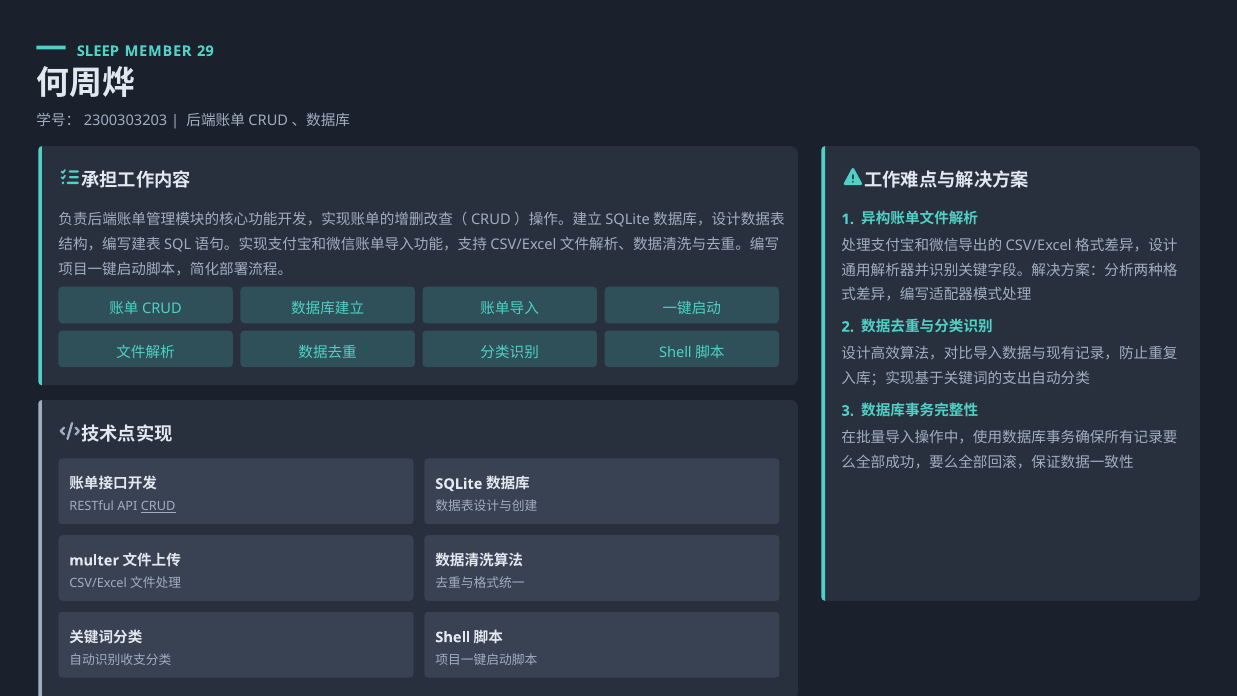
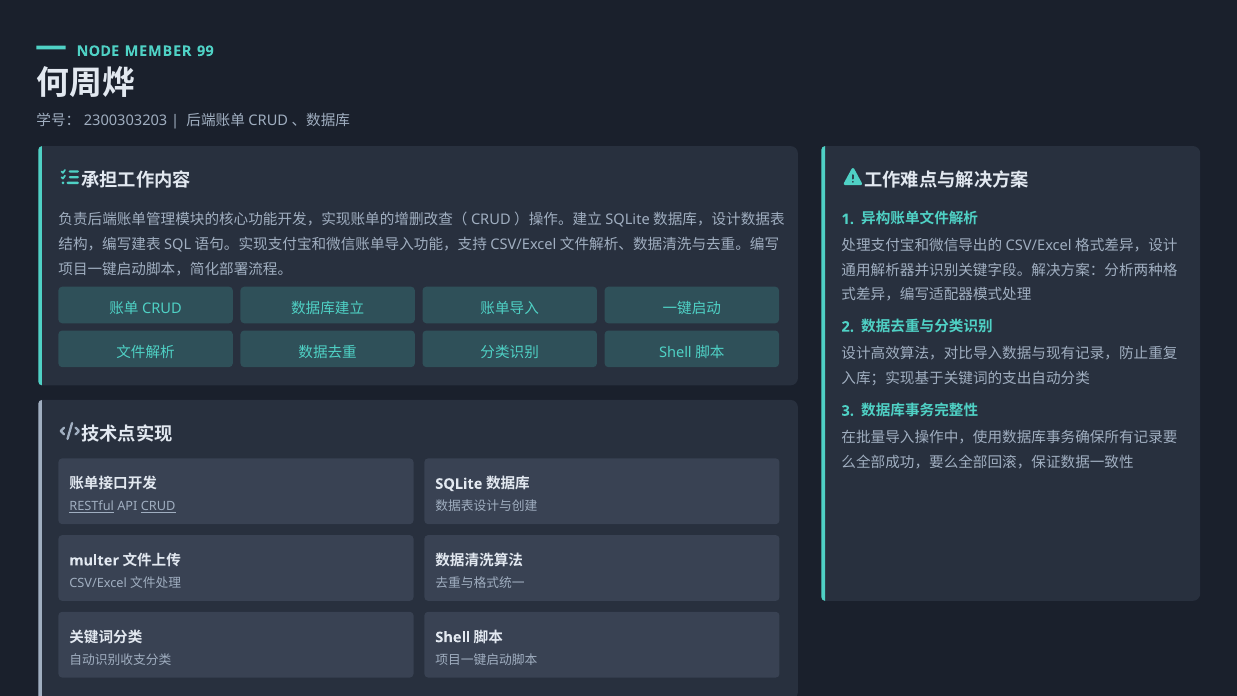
SLEEP: SLEEP -> NODE
29: 29 -> 99
RESTful underline: none -> present
